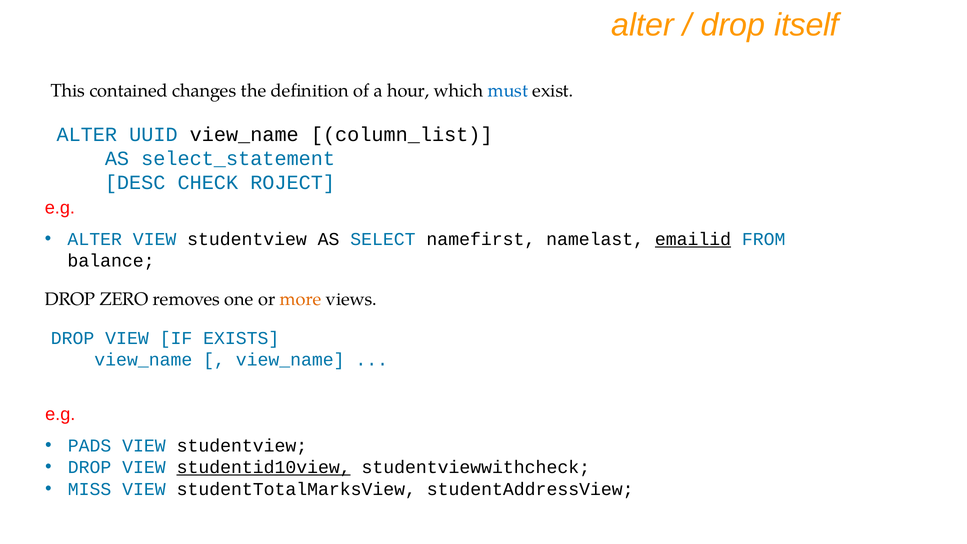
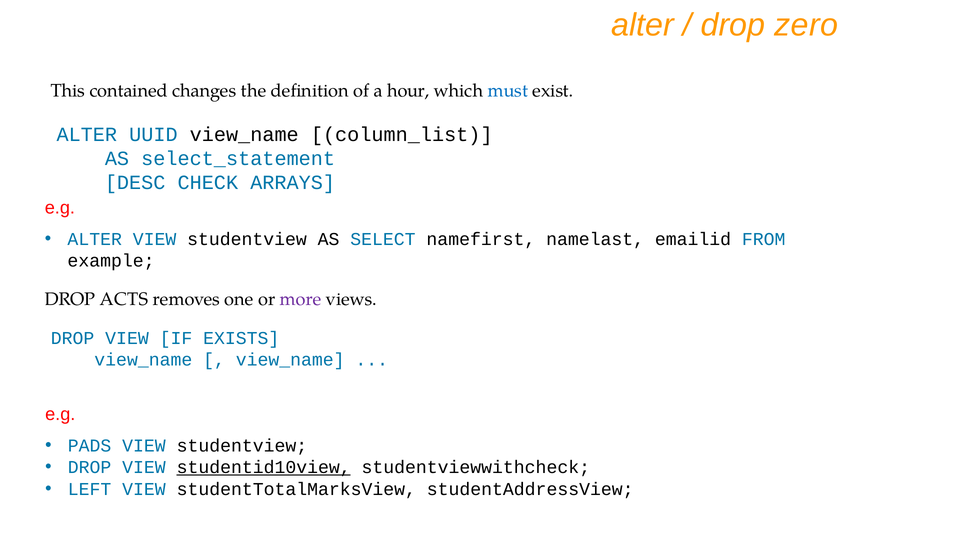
itself: itself -> zero
ROJECT: ROJECT -> ARRAYS
emailid underline: present -> none
balance: balance -> example
ZERO: ZERO -> ACTS
more colour: orange -> purple
MISS: MISS -> LEFT
